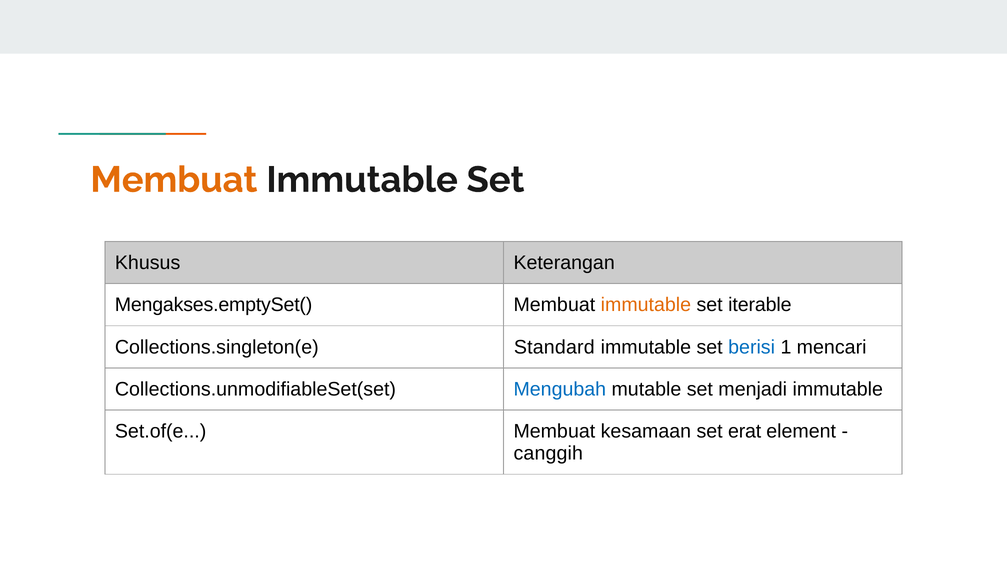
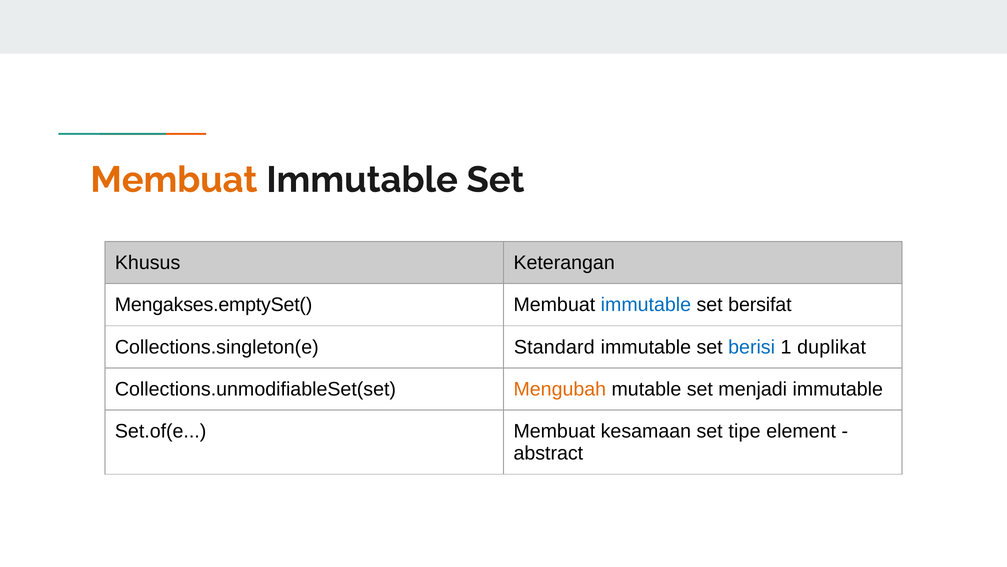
immutable at (646, 305) colour: orange -> blue
iterable: iterable -> bersifat
mencari: mencari -> duplikat
Mengubah colour: blue -> orange
erat: erat -> tipe
canggih: canggih -> abstract
